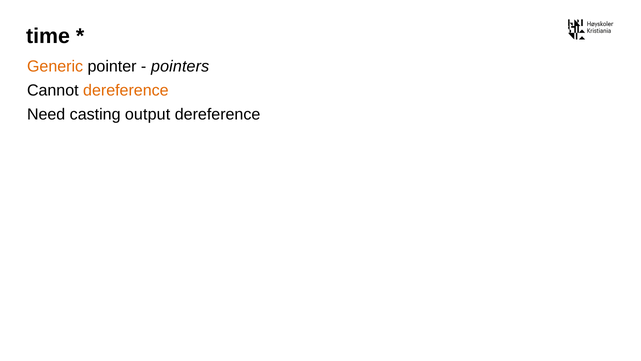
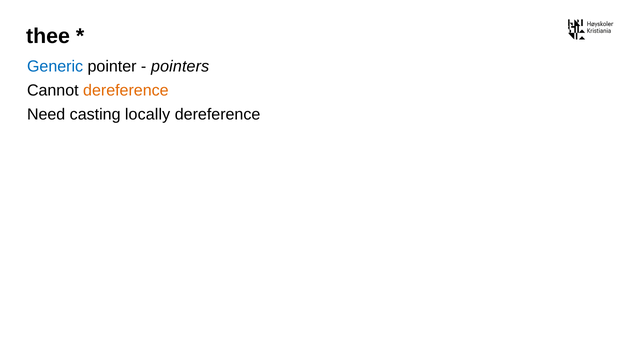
time: time -> thee
Generic colour: orange -> blue
output: output -> locally
